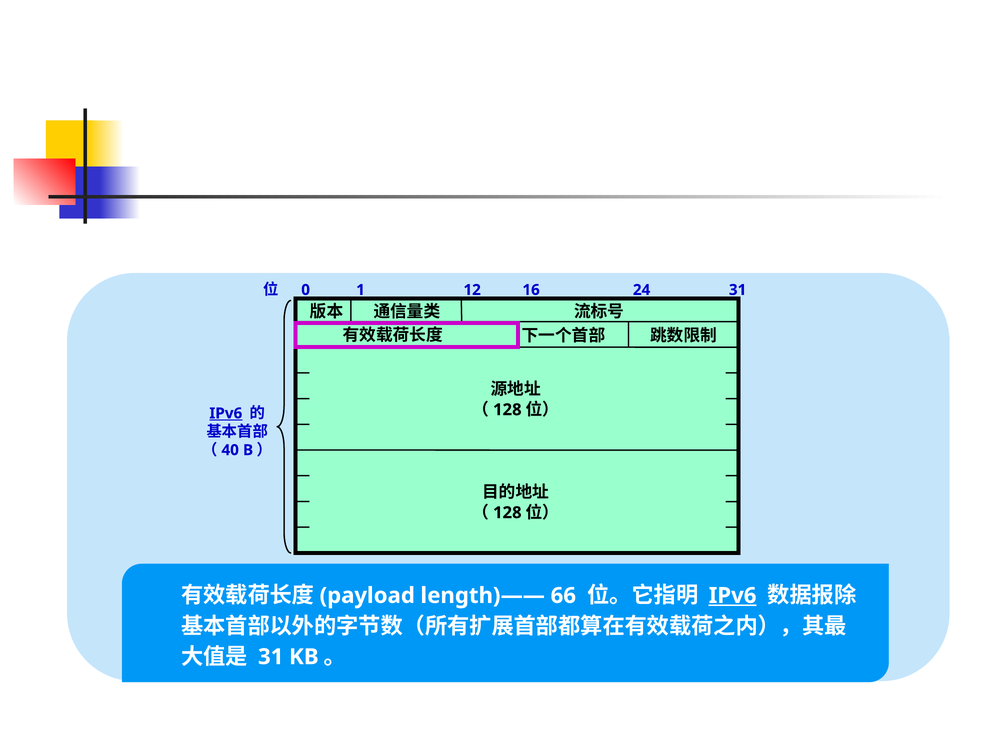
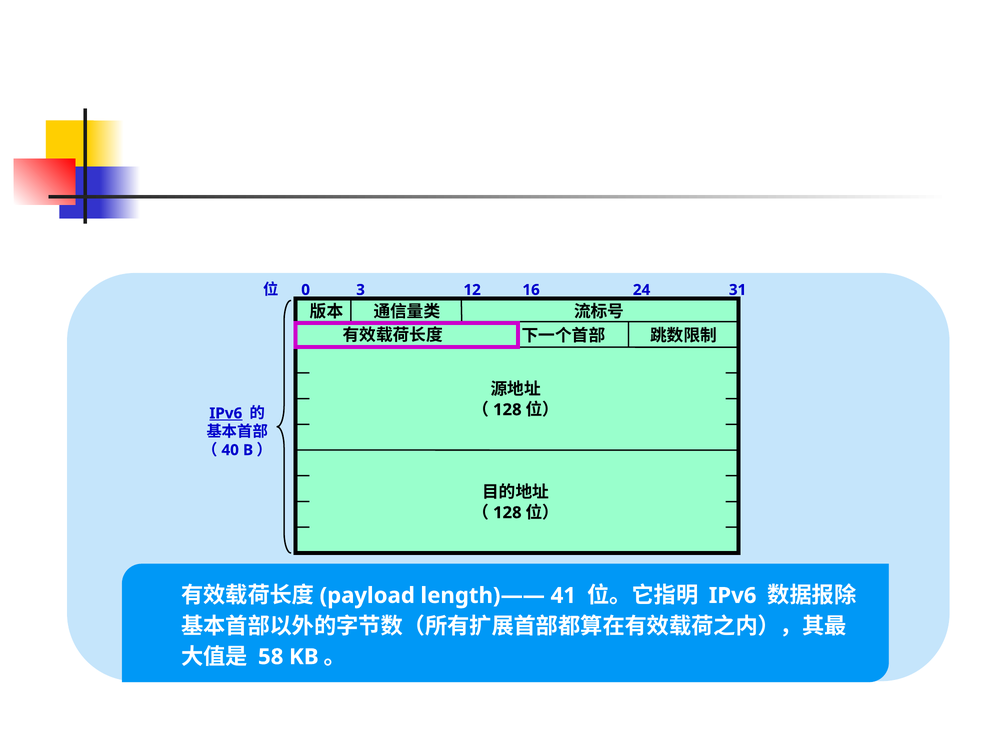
1: 1 -> 3
66: 66 -> 41
IPv6 at (733, 596) underline: present -> none
31 at (271, 657): 31 -> 58
